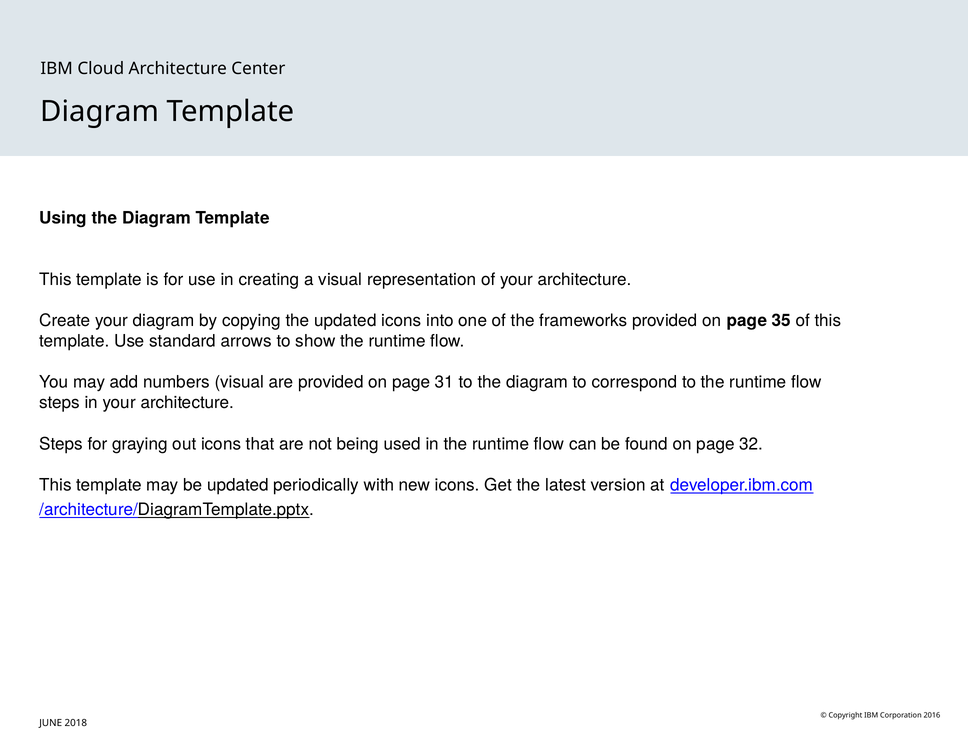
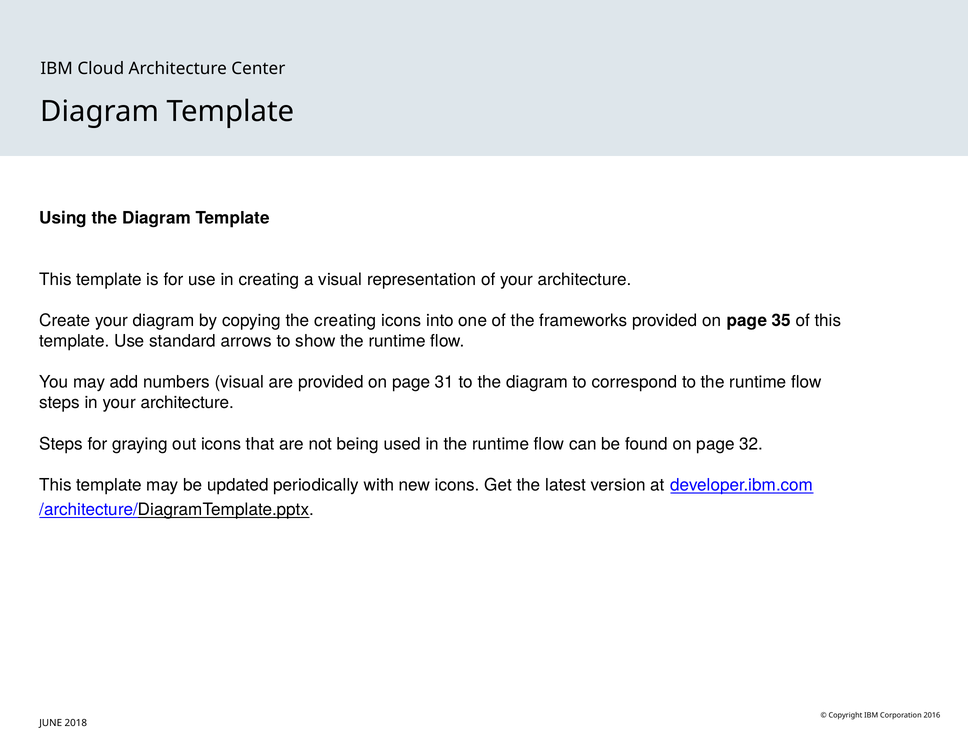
the updated: updated -> creating
